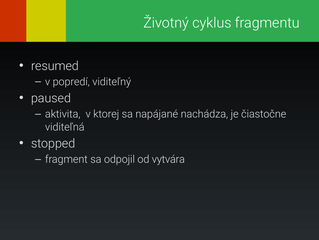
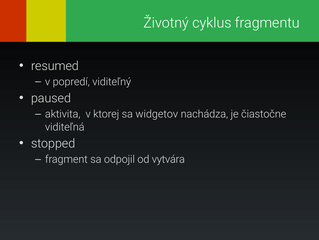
napájané: napájané -> widgetov
